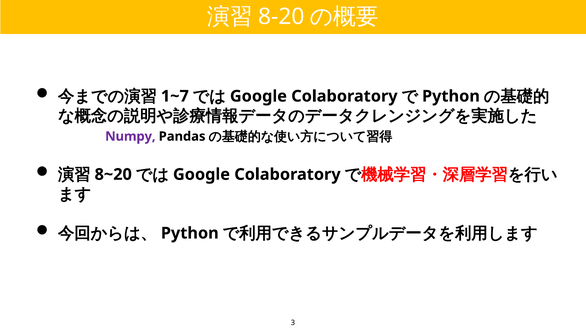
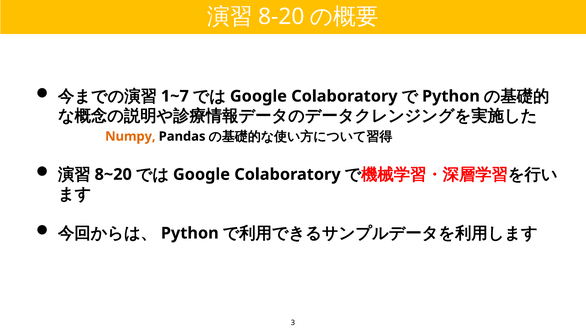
Numpy colour: purple -> orange
